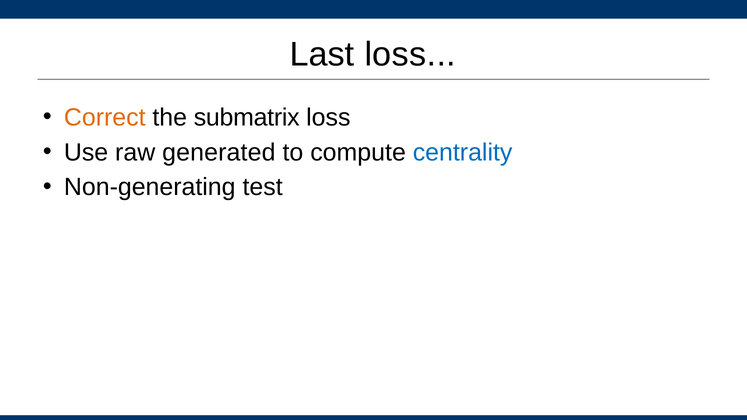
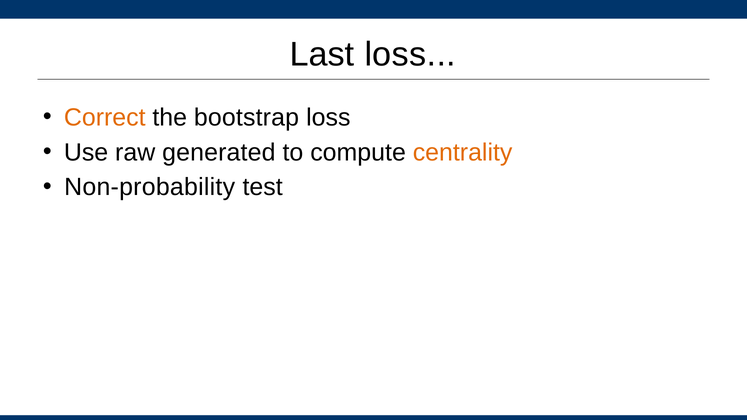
submatrix: submatrix -> bootstrap
centrality colour: blue -> orange
Non-generating: Non-generating -> Non-probability
